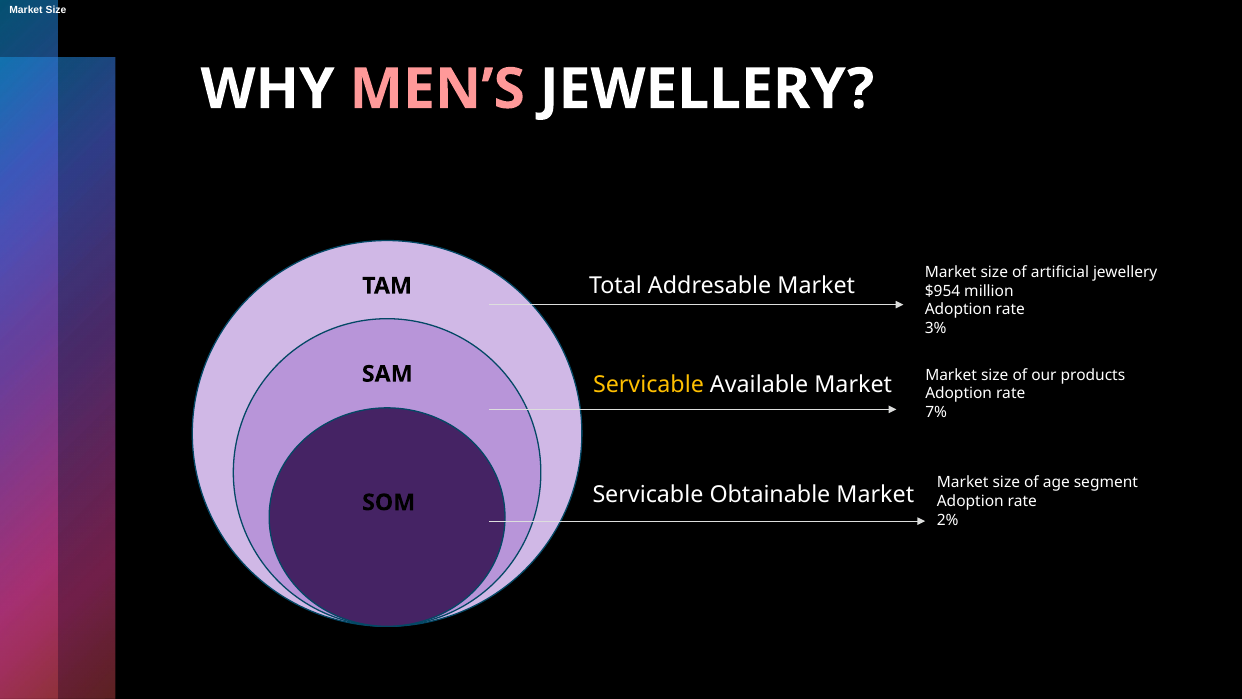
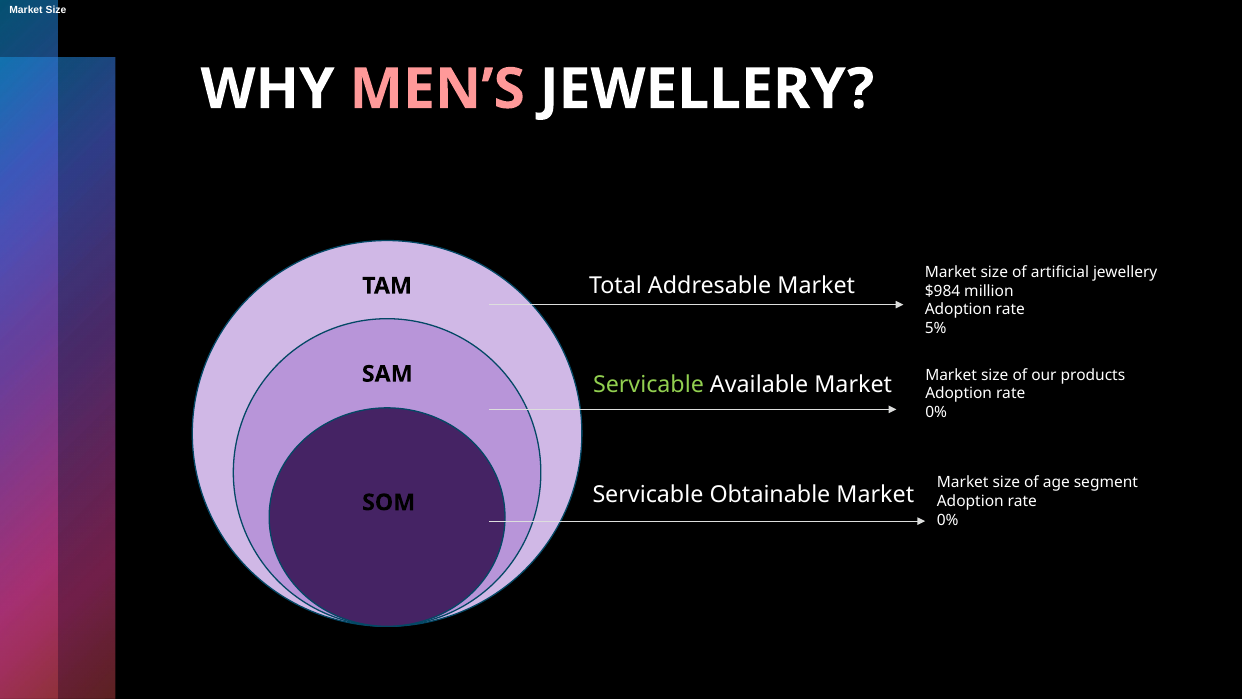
$954: $954 -> $984
3%: 3% -> 5%
Servicable at (648, 385) colour: yellow -> light green
7% at (936, 412): 7% -> 0%
2% at (948, 520): 2% -> 0%
